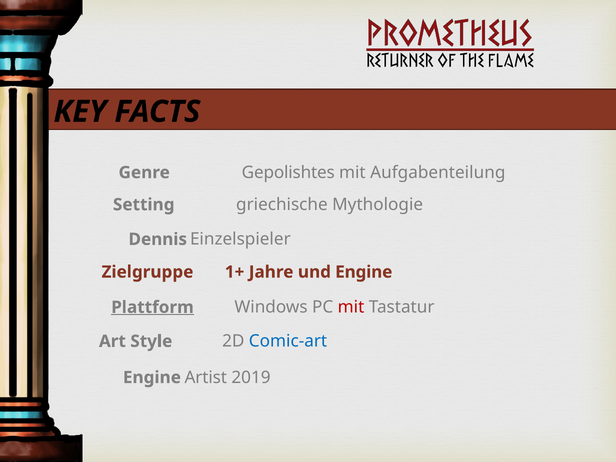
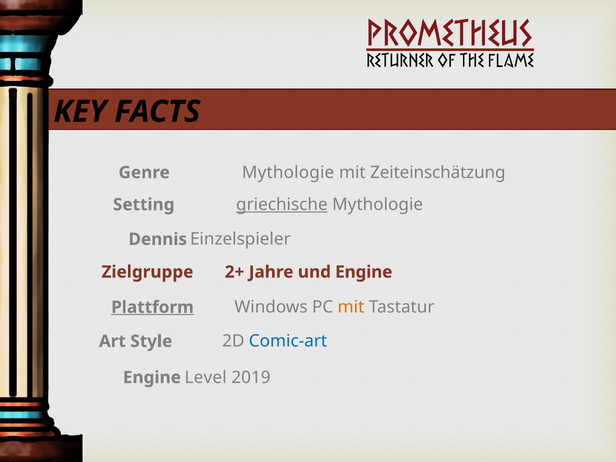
Genre Gepolishtes: Gepolishtes -> Mythologie
Aufgabenteilung: Aufgabenteilung -> Zeiteinschätzung
griechische underline: none -> present
1+: 1+ -> 2+
mit at (351, 307) colour: red -> orange
Artist: Artist -> Level
